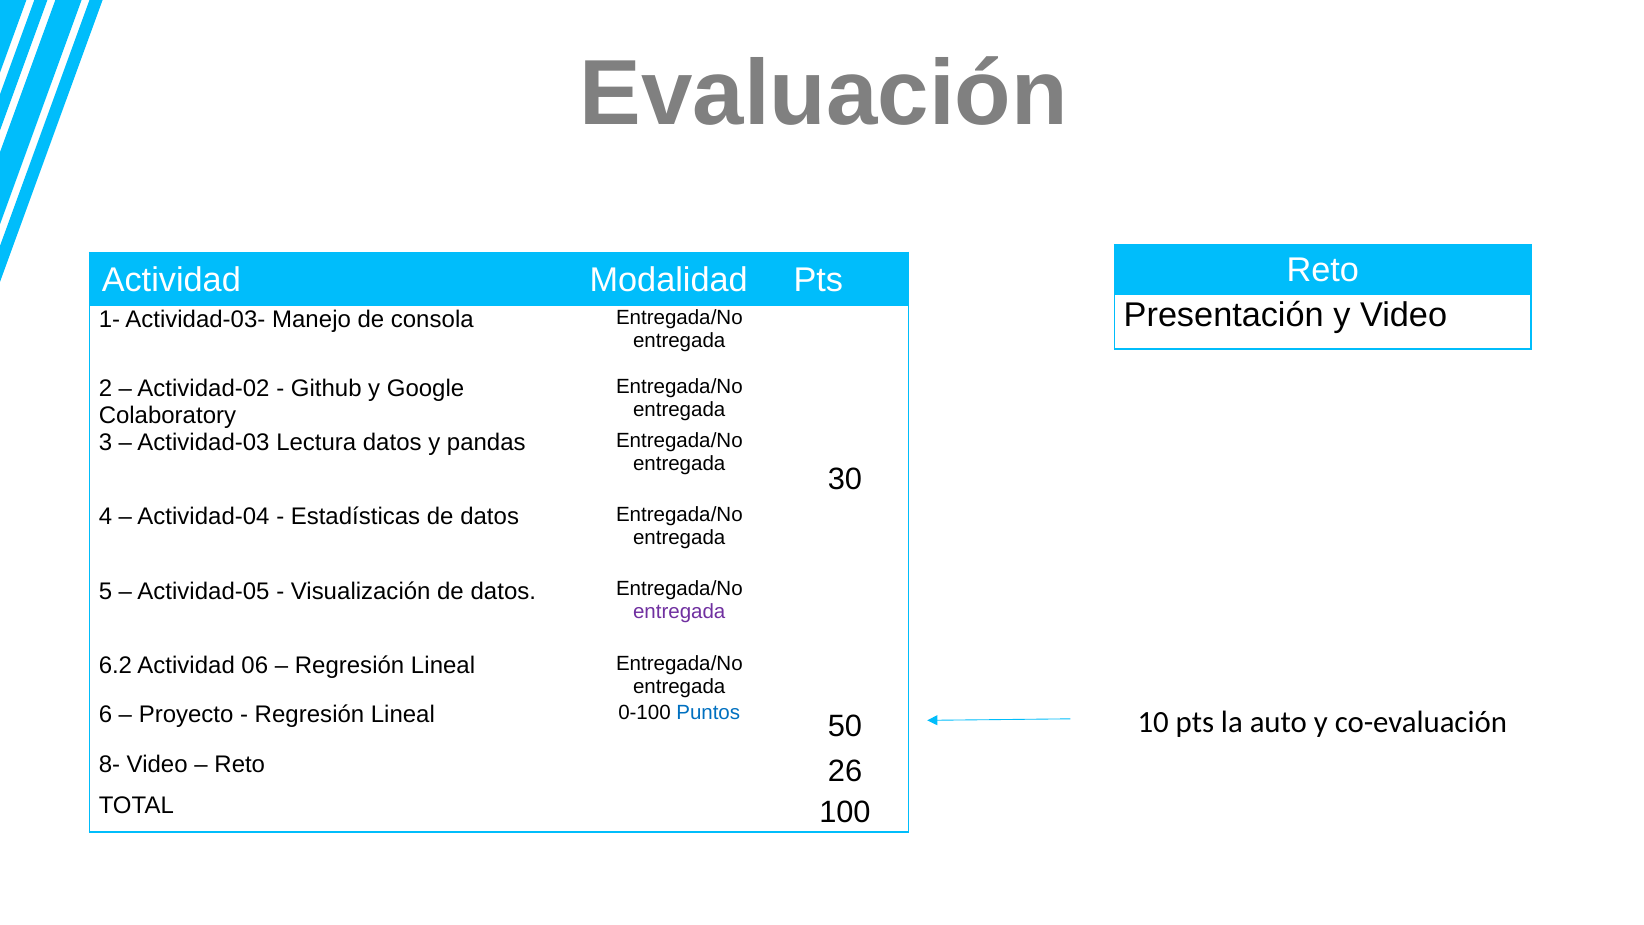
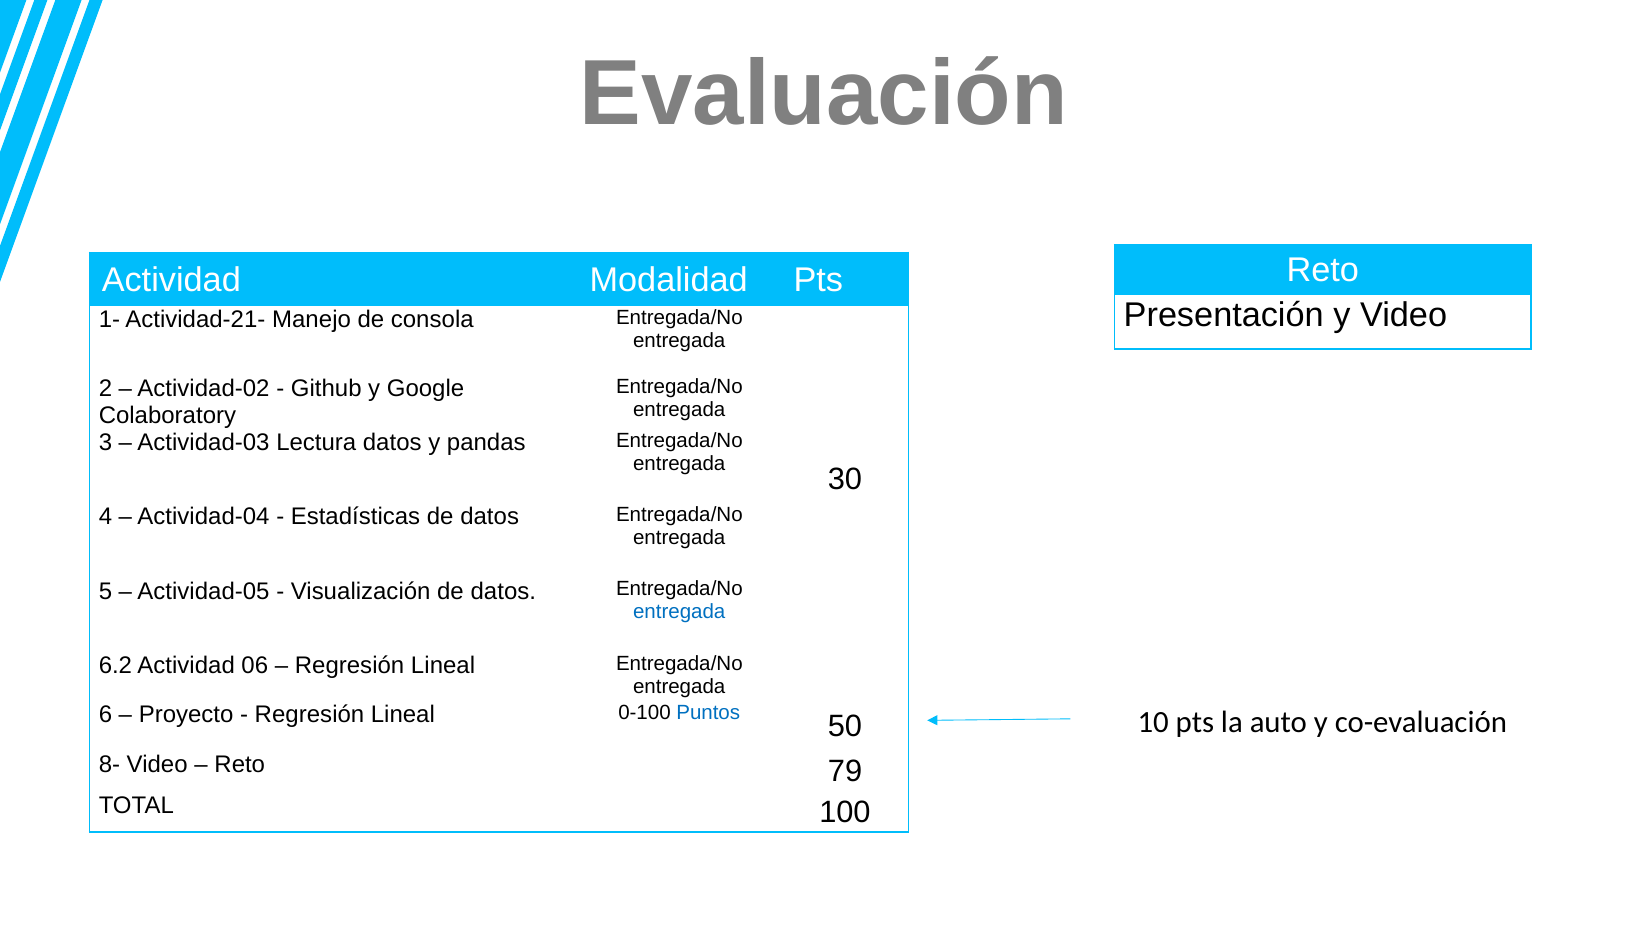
Actividad-03-: Actividad-03- -> Actividad-21-
entregada at (679, 612) colour: purple -> blue
26: 26 -> 79
